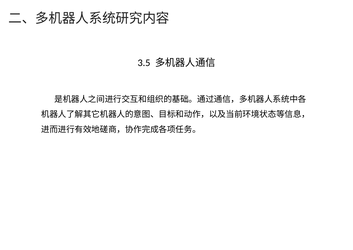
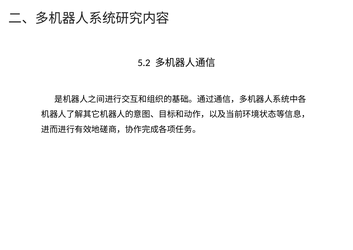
3.5: 3.5 -> 5.2
